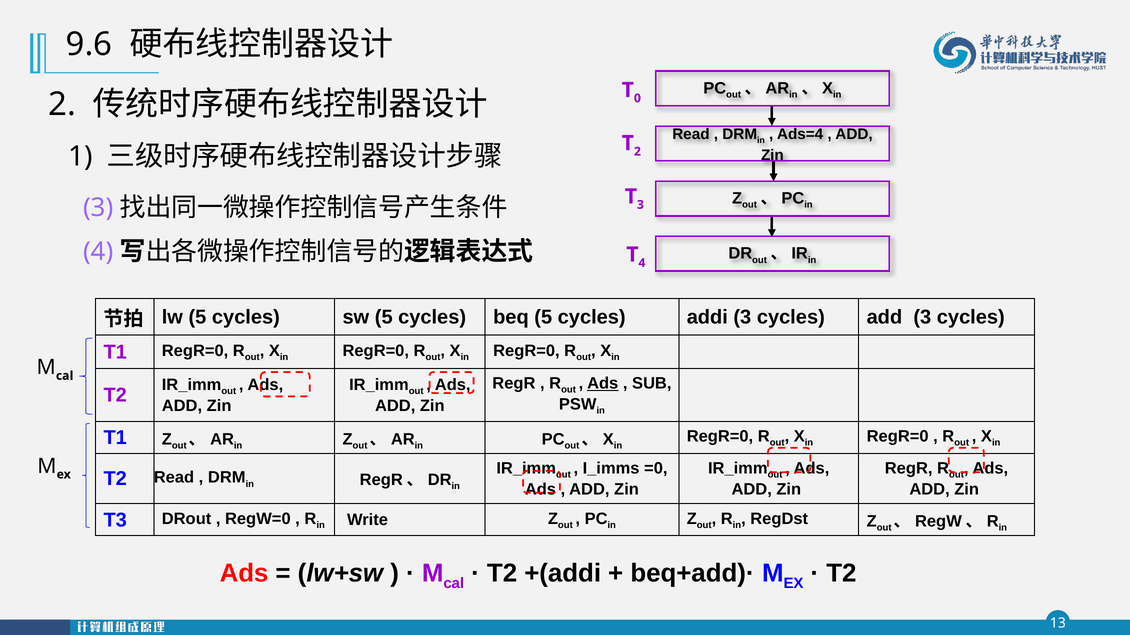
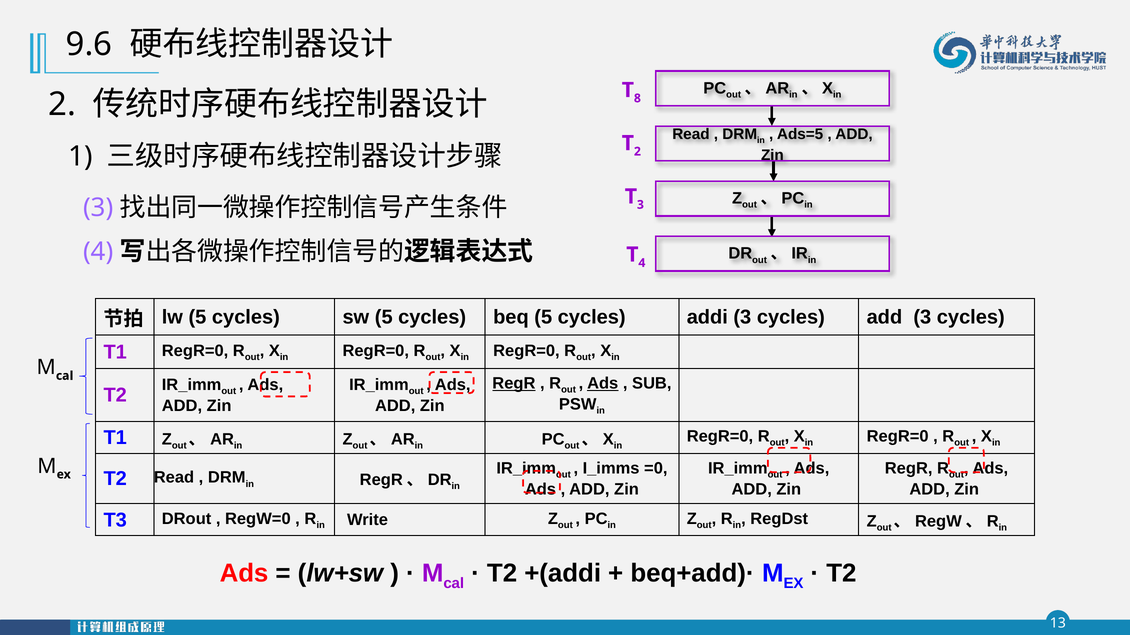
0: 0 -> 8
Ads=4: Ads=4 -> Ads=5
RegR at (514, 384) underline: none -> present
